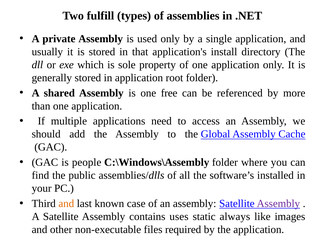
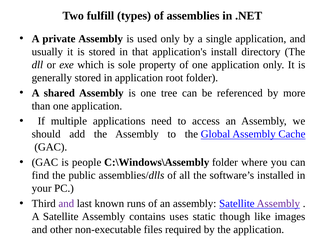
free: free -> tree
and at (66, 203) colour: orange -> purple
case: case -> runs
always: always -> though
